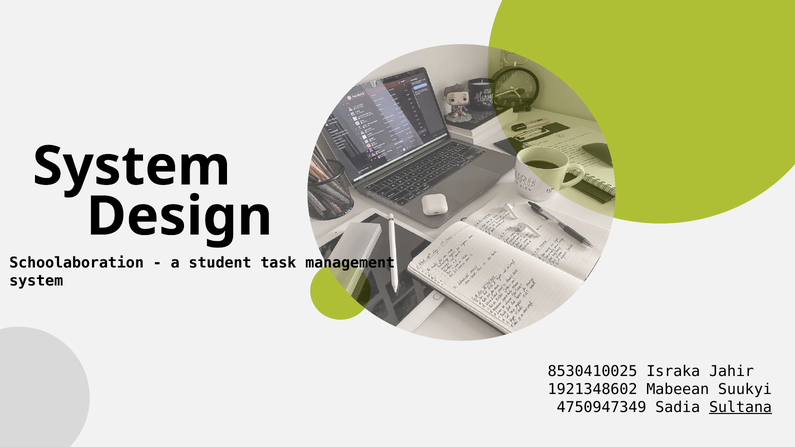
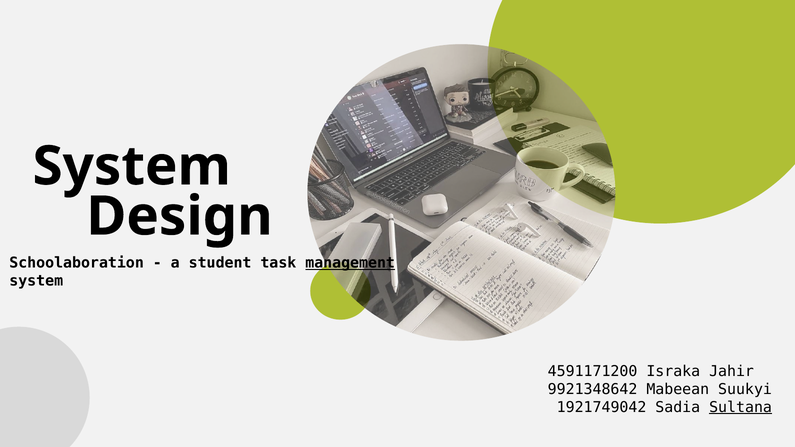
management underline: none -> present
8530410025: 8530410025 -> 4591171200
1921348602: 1921348602 -> 9921348642
4750947349: 4750947349 -> 1921749042
